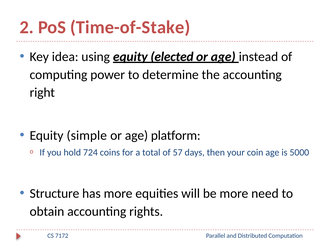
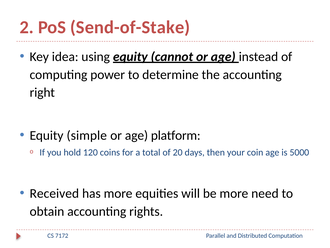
Time-of-Stake: Time-of-Stake -> Send-of-Stake
elected: elected -> cannot
724: 724 -> 120
57: 57 -> 20
Structure: Structure -> Received
